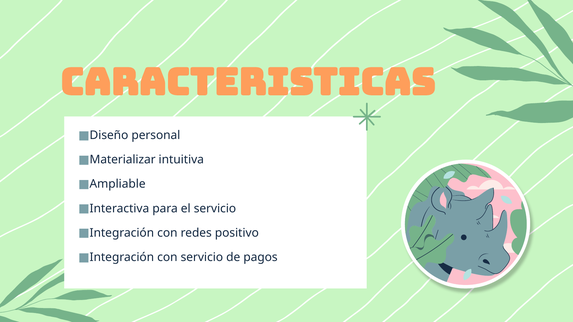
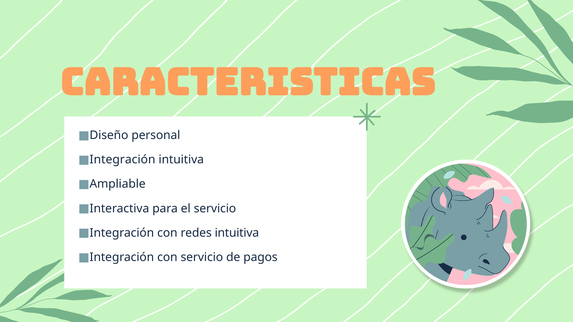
Materializar at (123, 160): Materializar -> Integración
redes positivo: positivo -> intuitiva
